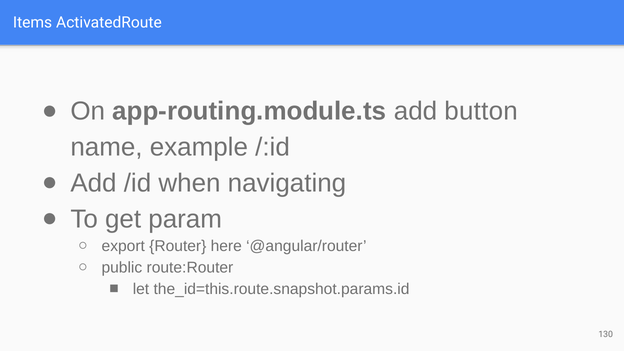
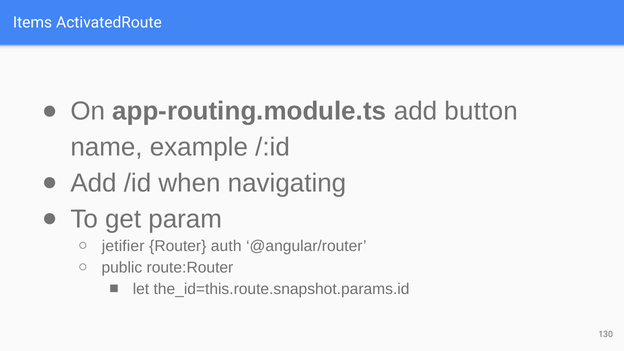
export: export -> jetifier
here: here -> auth
